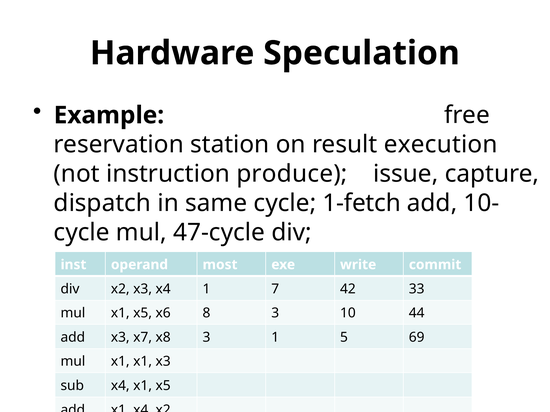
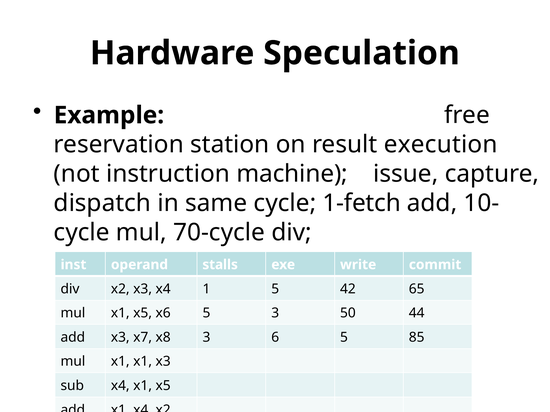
produce: produce -> machine
47-cycle: 47-cycle -> 70-cycle
most: most -> stalls
1 7: 7 -> 5
33: 33 -> 65
x6 8: 8 -> 5
10: 10 -> 50
3 1: 1 -> 6
69: 69 -> 85
